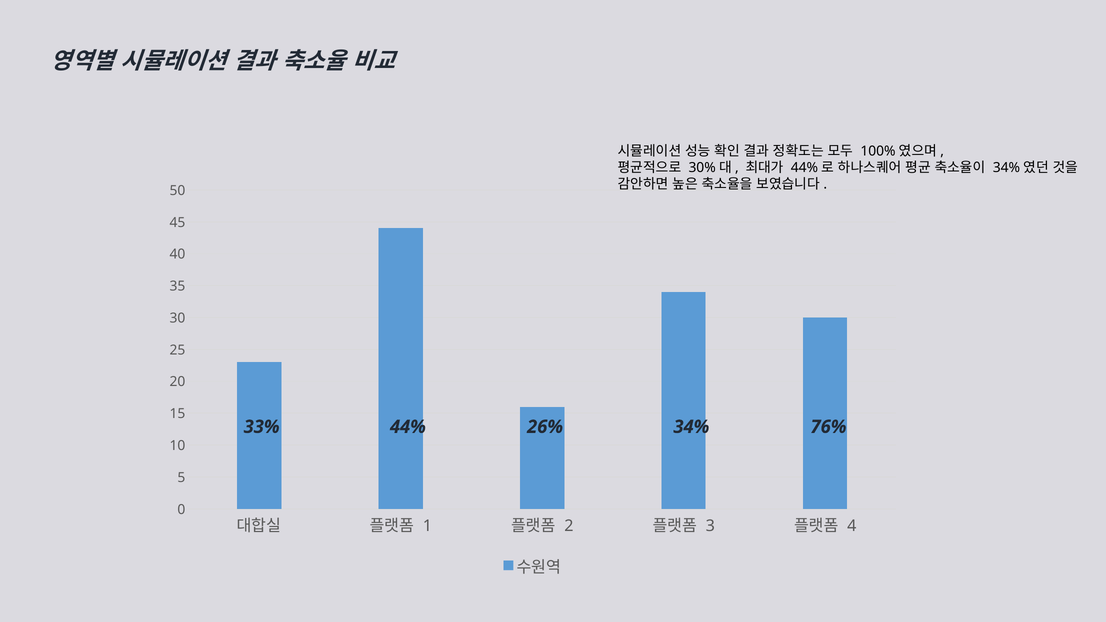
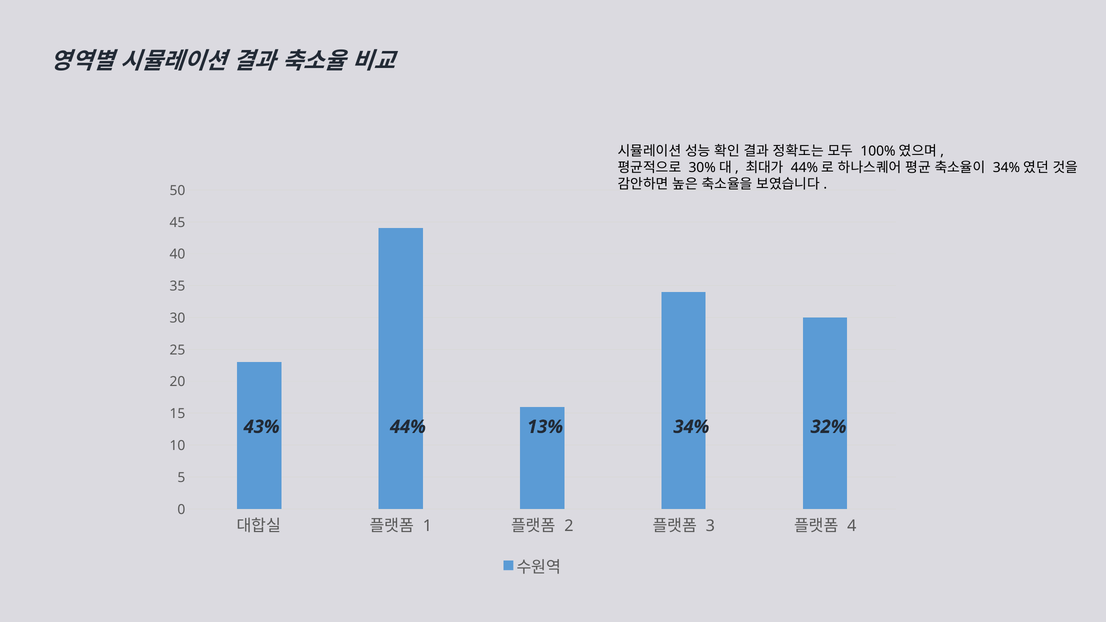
33%: 33% -> 43%
26%: 26% -> 13%
76%: 76% -> 32%
